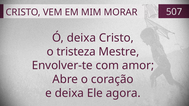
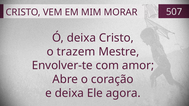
tristeza: tristeza -> trazem
